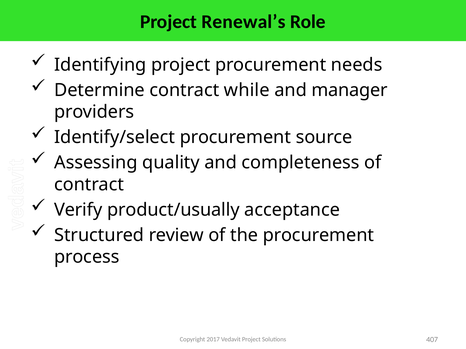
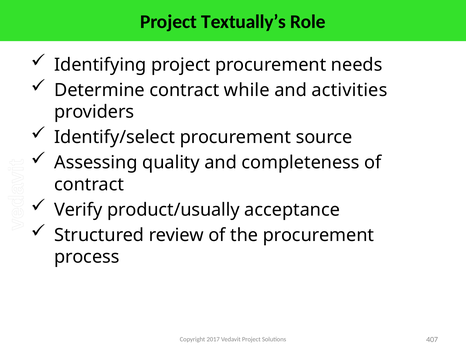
Renewal’s: Renewal’s -> Textually’s
manager: manager -> activities
